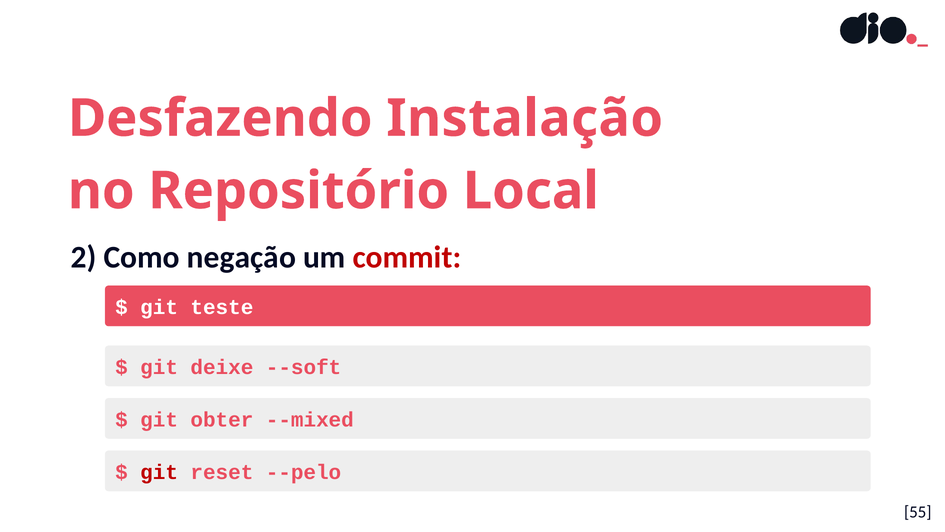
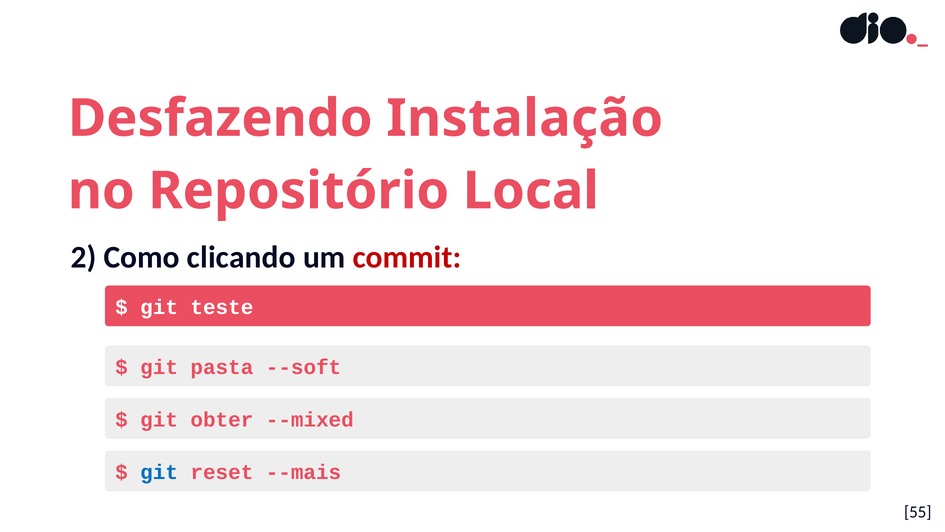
negação: negação -> clicando
deixe: deixe -> pasta
git at (159, 472) colour: red -> blue
--pelo: --pelo -> --mais
